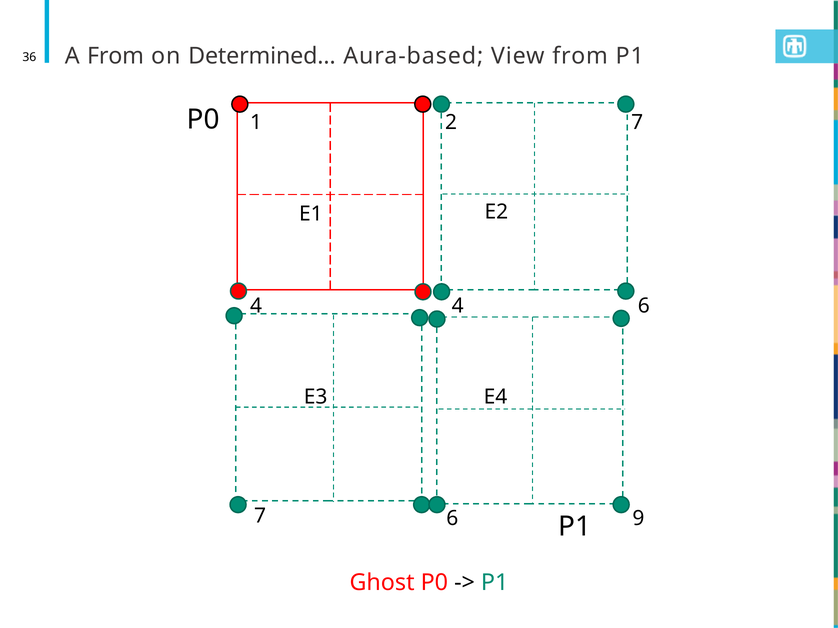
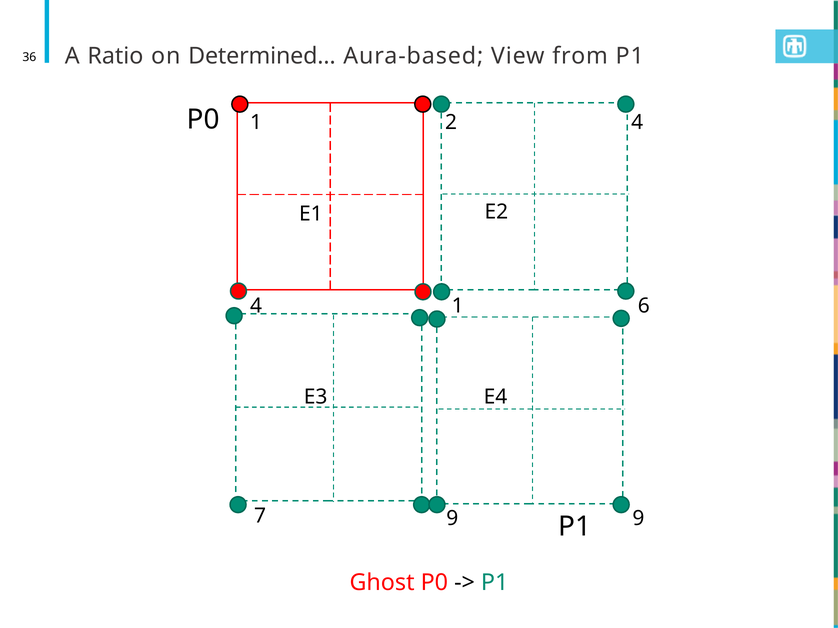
A From: From -> Ratio
2 7: 7 -> 4
4 4: 4 -> 1
7 6: 6 -> 9
